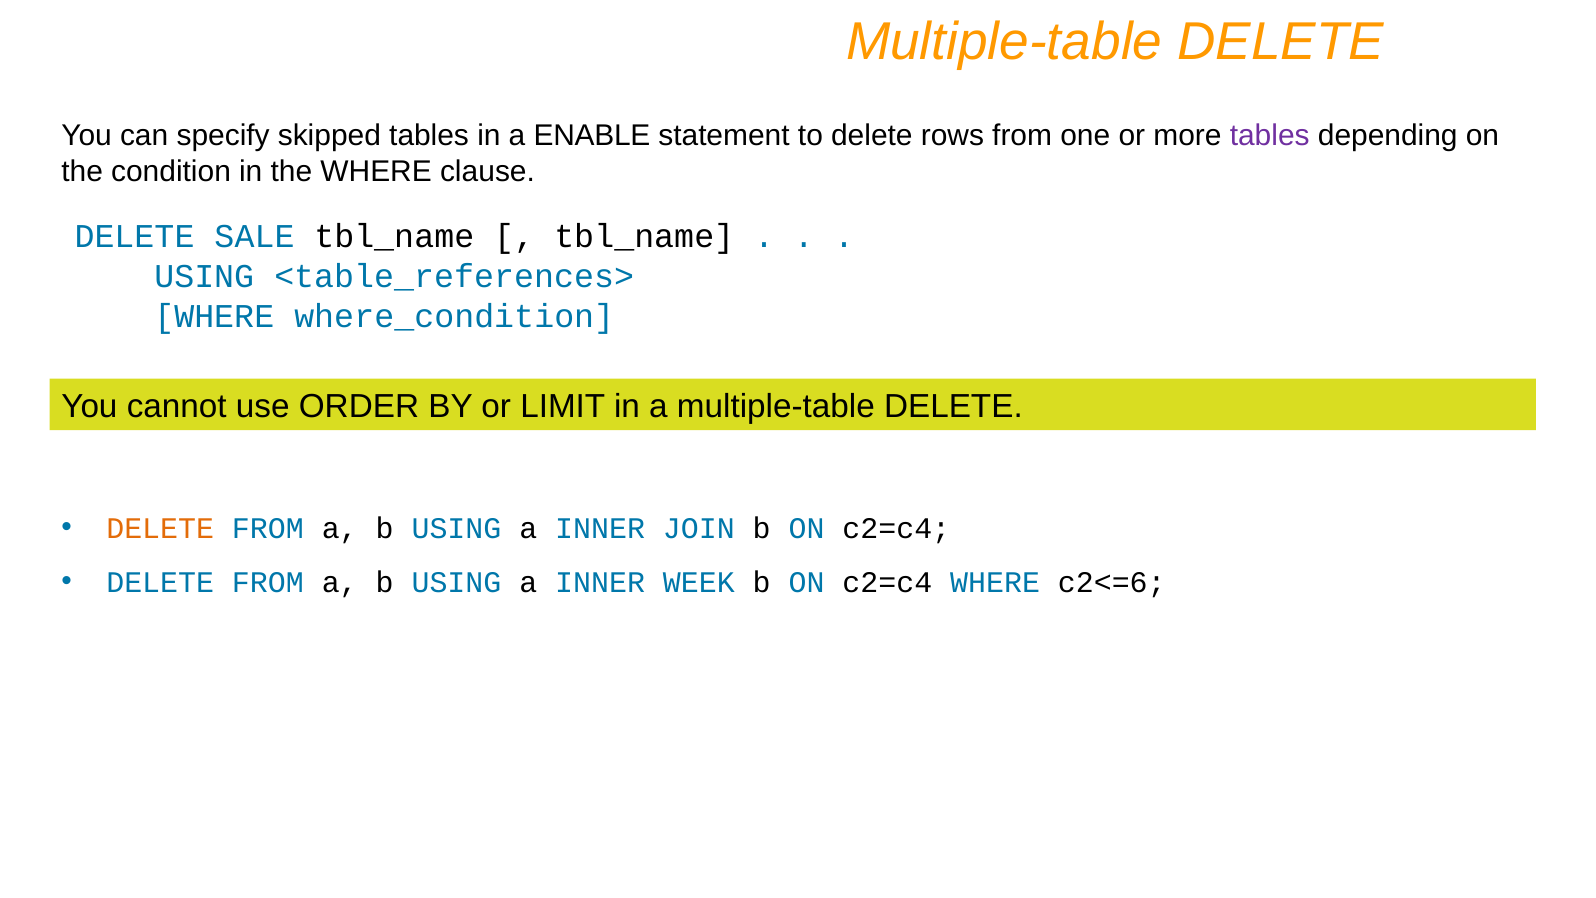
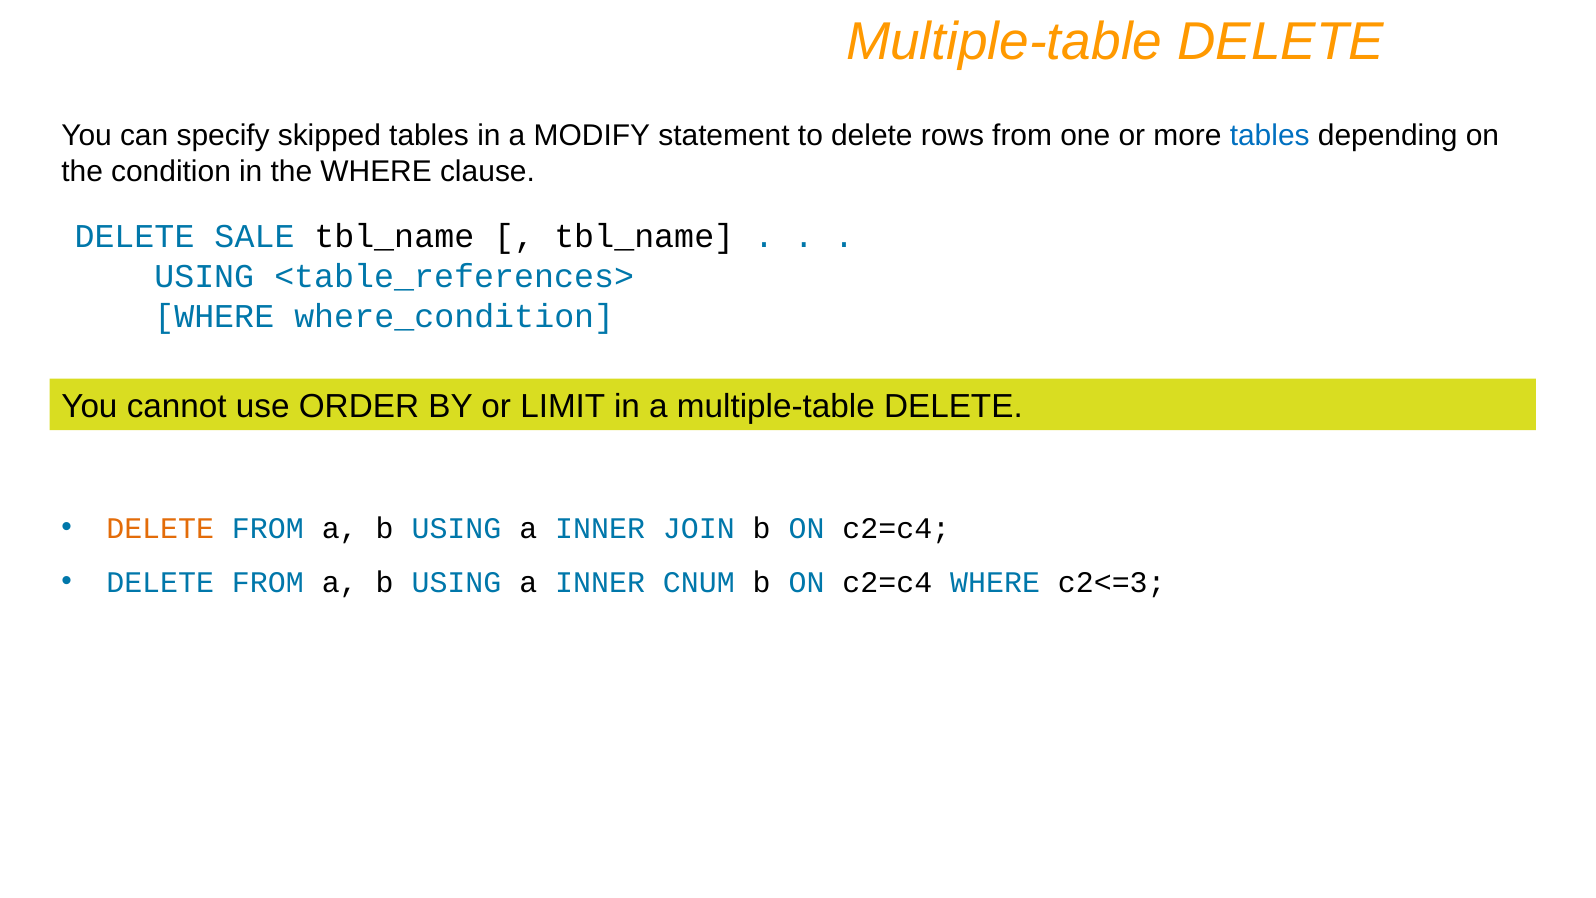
ENABLE: ENABLE -> MODIFY
tables at (1270, 136) colour: purple -> blue
WEEK: WEEK -> CNUM
c2<=6: c2<=6 -> c2<=3
